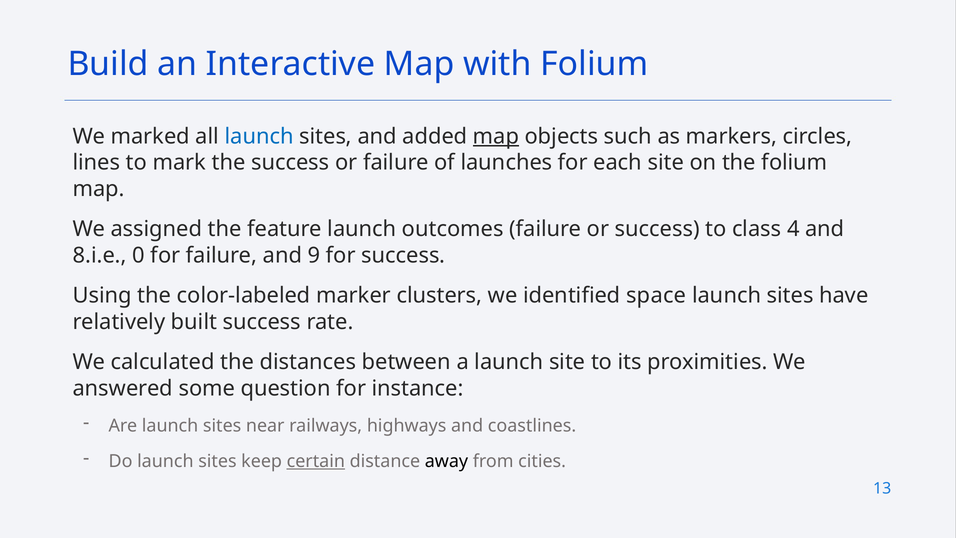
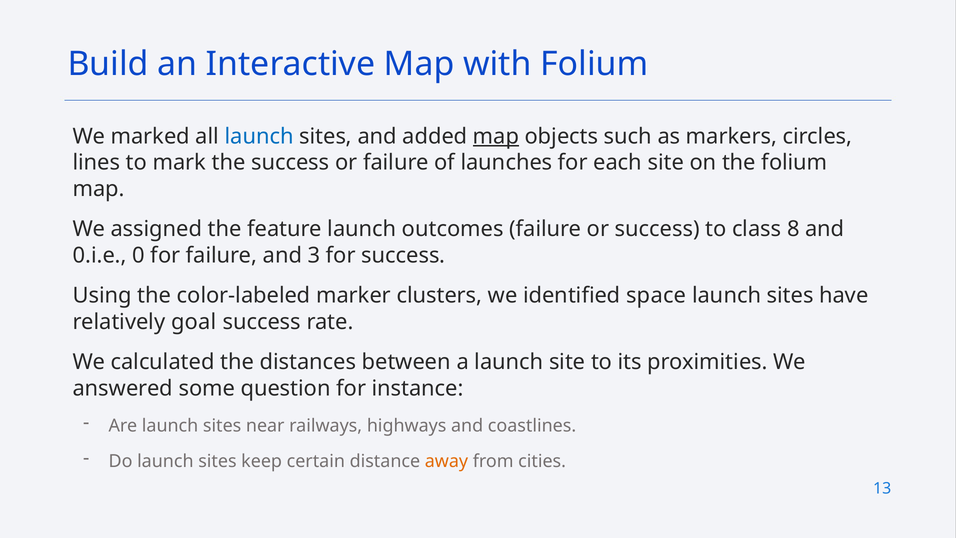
4: 4 -> 8
8.i.e: 8.i.e -> 0.i.e
9: 9 -> 3
built: built -> goal
certain underline: present -> none
away colour: black -> orange
